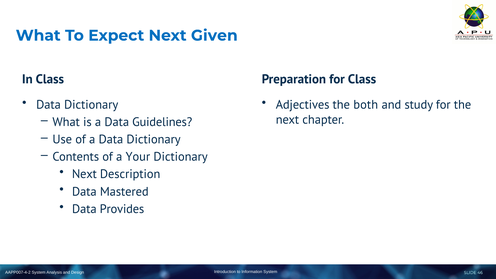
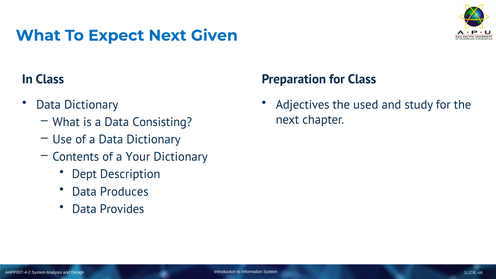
both: both -> used
Guidelines: Guidelines -> Consisting
Next at (84, 174): Next -> Dept
Mastered: Mastered -> Produces
